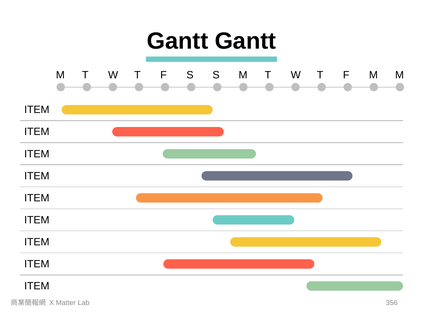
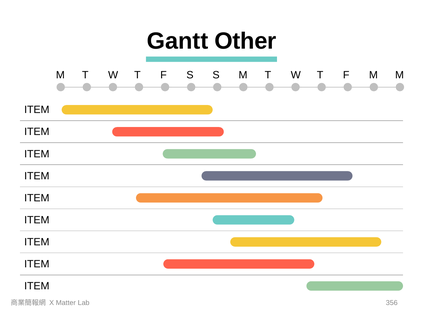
Gantt Gantt: Gantt -> Other
